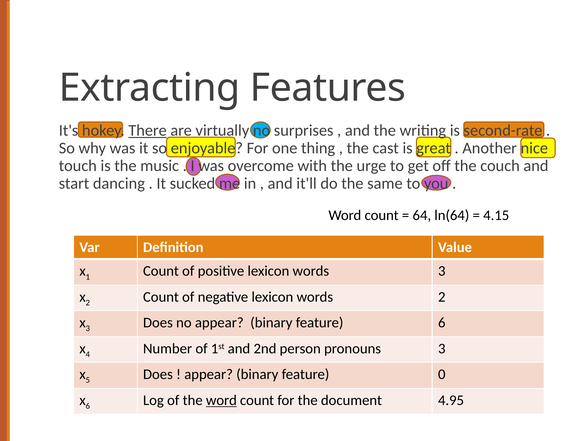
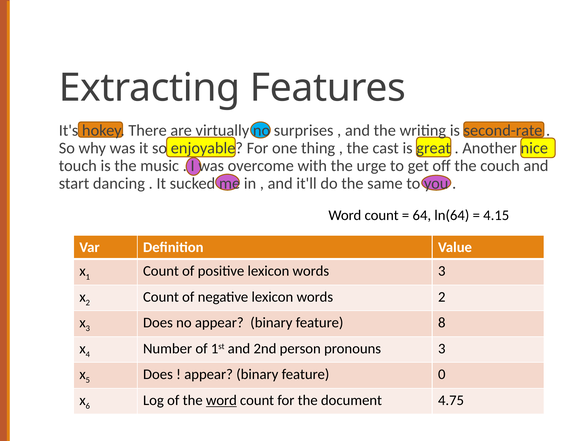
There underline: present -> none
feature 6: 6 -> 8
4.95: 4.95 -> 4.75
